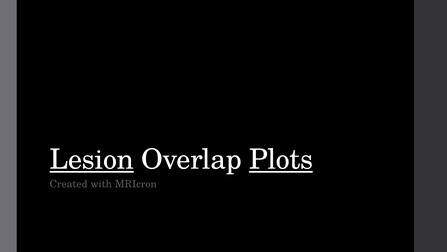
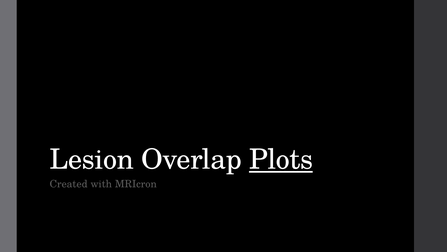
Lesion underline: present -> none
